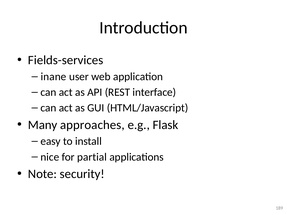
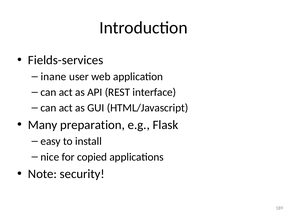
approaches: approaches -> preparation
partial: partial -> copied
